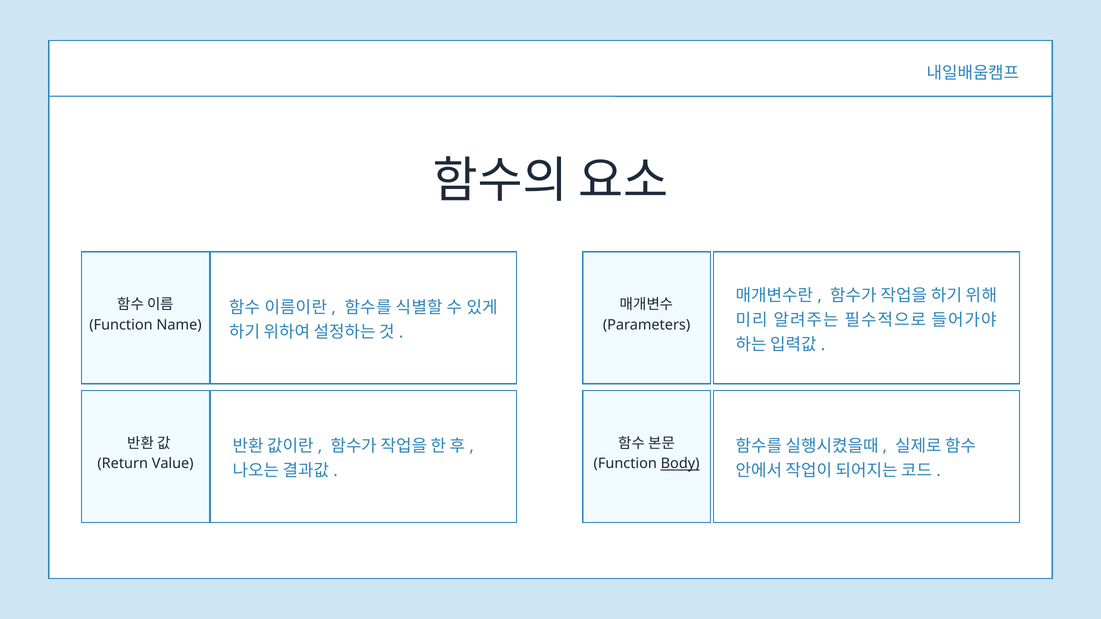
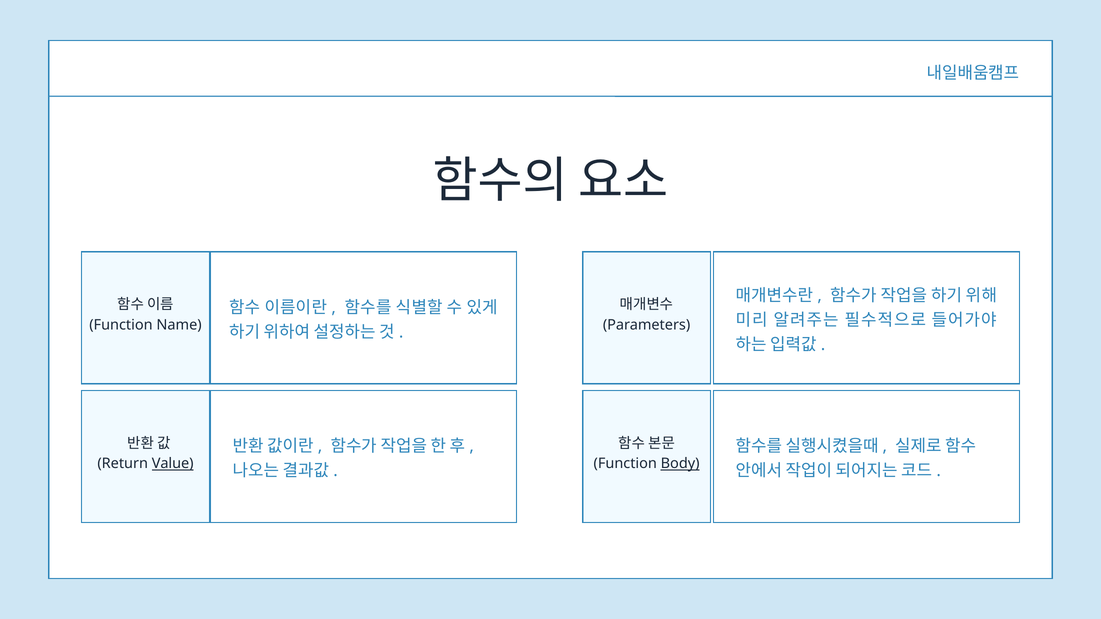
Value underline: none -> present
